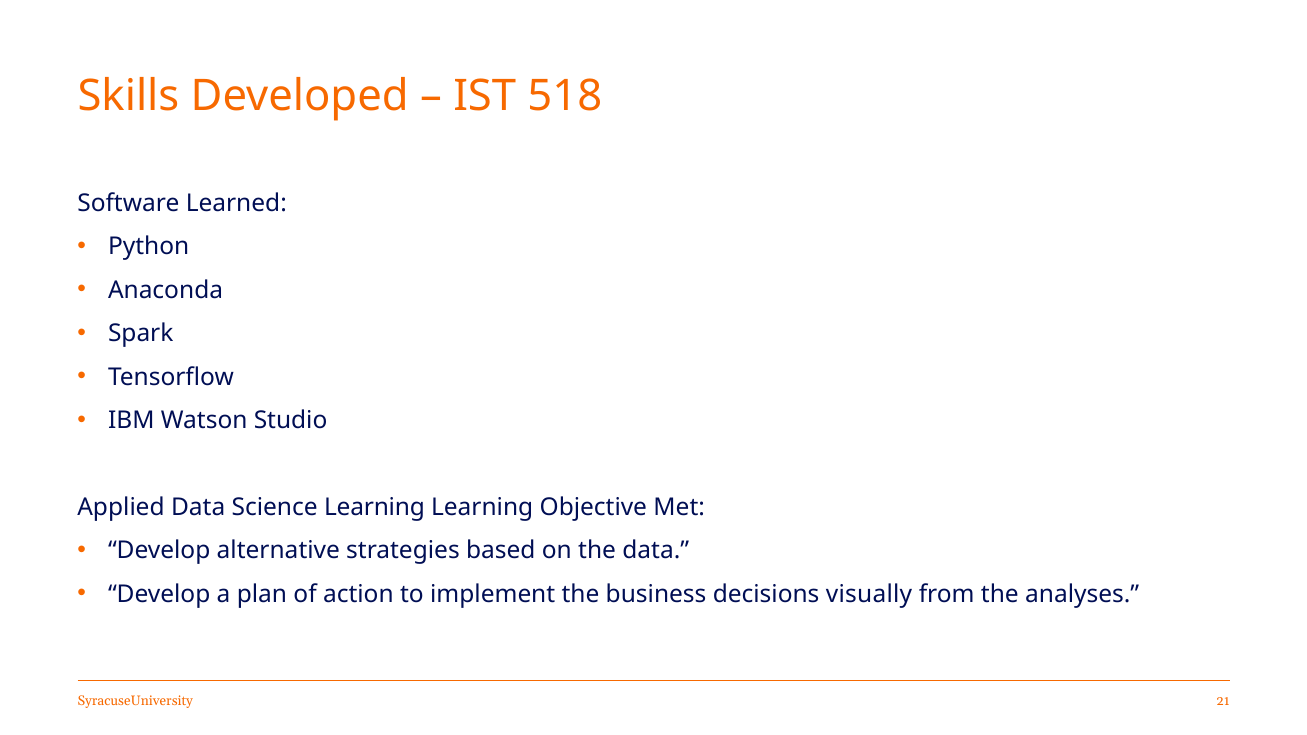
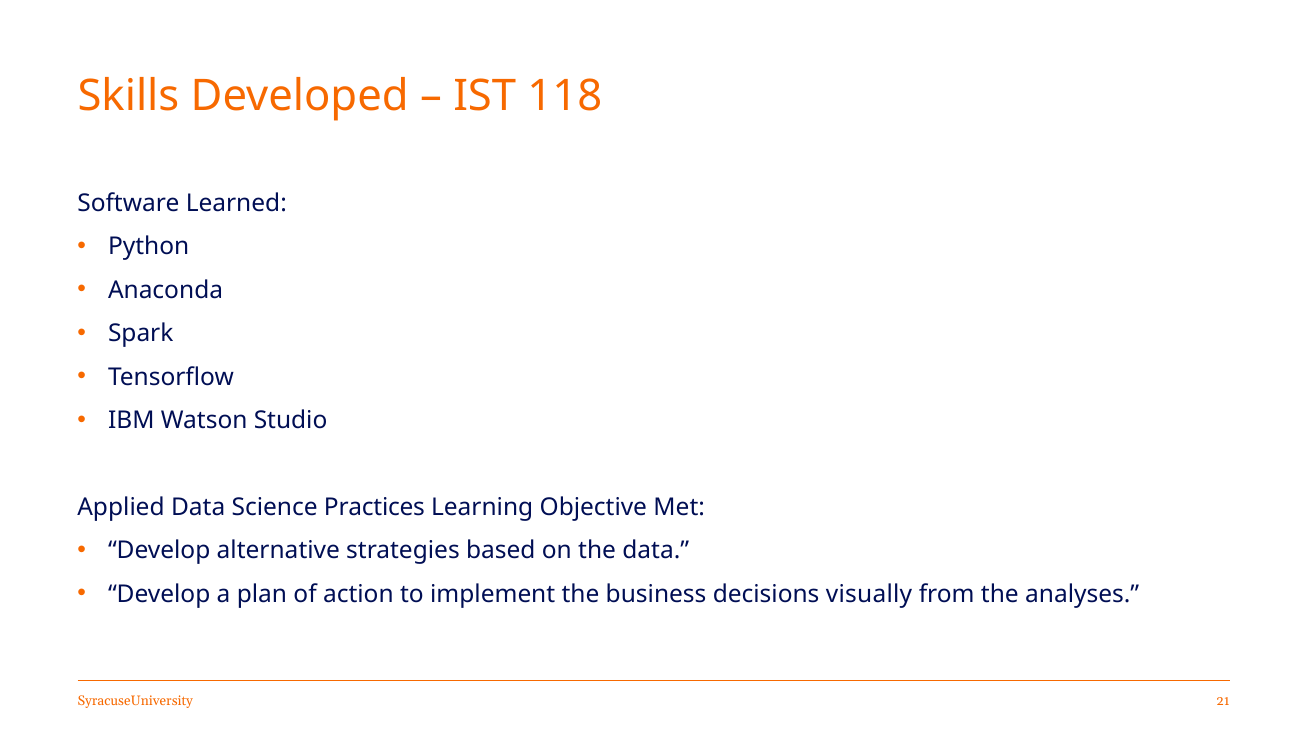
518: 518 -> 118
Science Learning: Learning -> Practices
